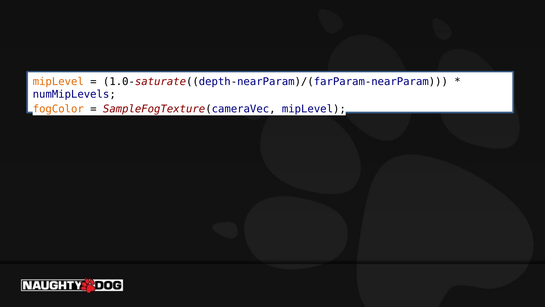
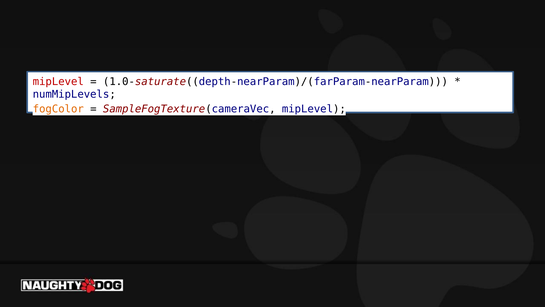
mipLevel at (58, 81) colour: orange -> red
